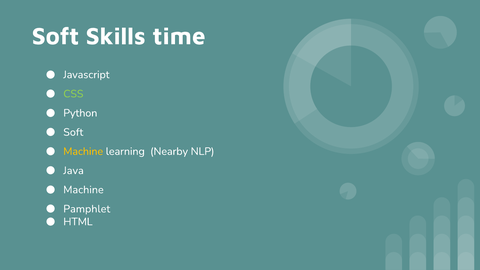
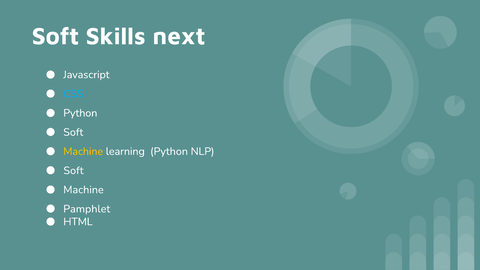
time: time -> next
CSS colour: light green -> light blue
learning Nearby: Nearby -> Python
Java at (74, 171): Java -> Soft
